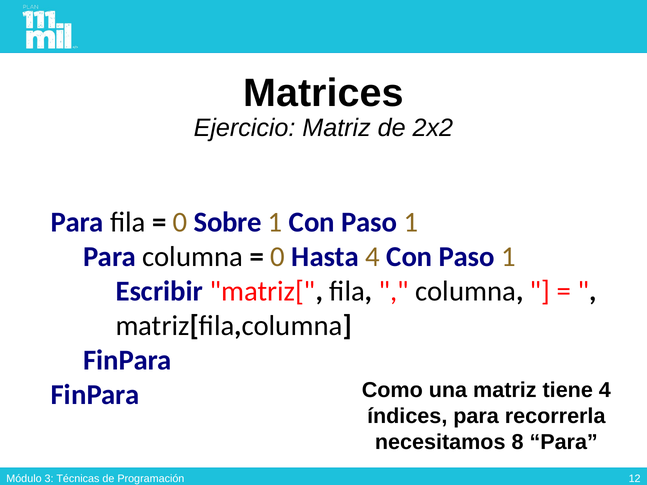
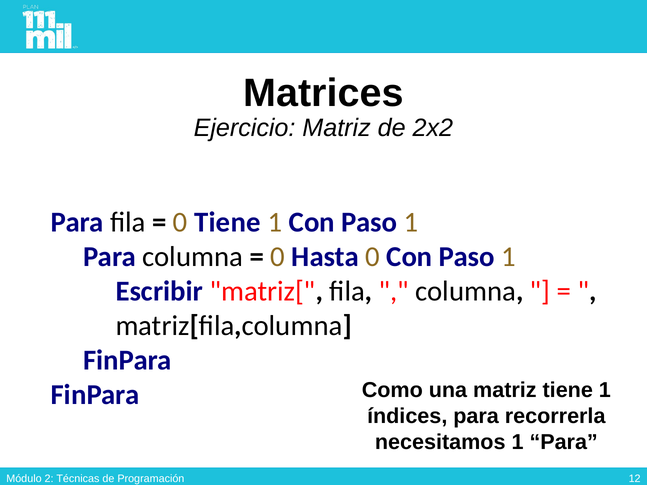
0 Sobre: Sobre -> Tiene
Hasta 4: 4 -> 0
matriz tiene 4: 4 -> 1
necesitamos 8: 8 -> 1
3: 3 -> 2
